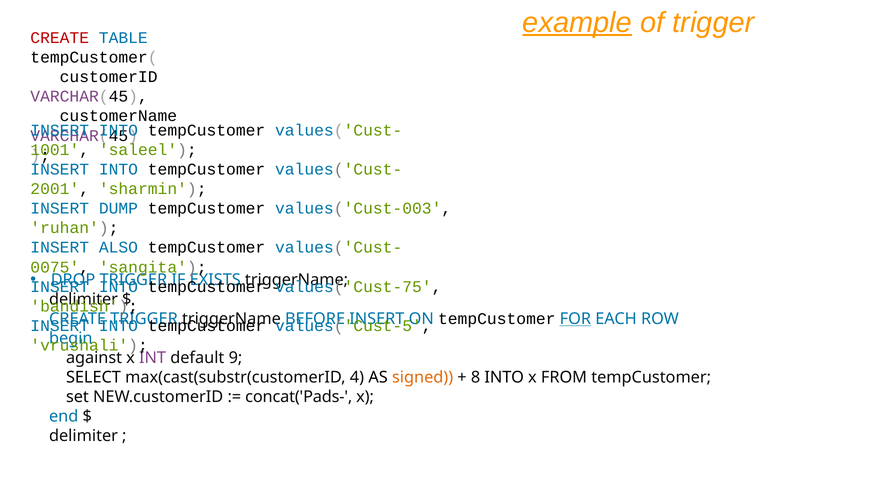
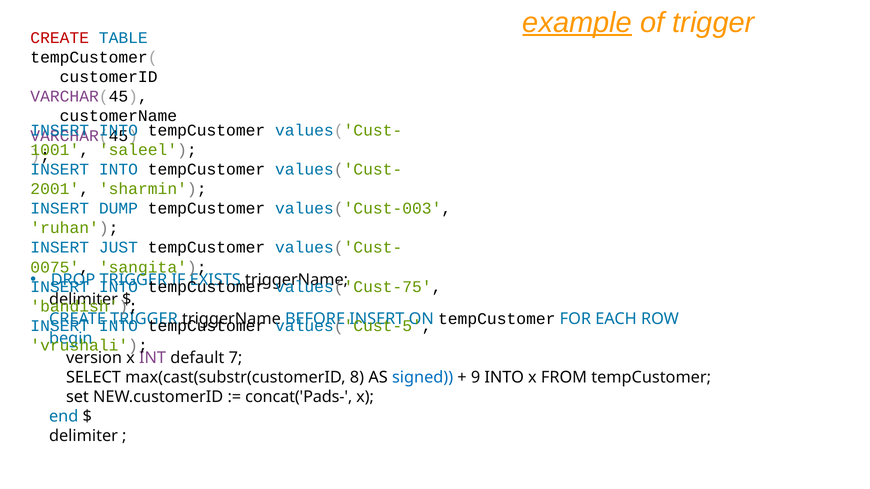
ALSO: ALSO -> JUST
FOR underline: present -> none
against: against -> version
9: 9 -> 7
4: 4 -> 8
signed colour: orange -> blue
8: 8 -> 9
